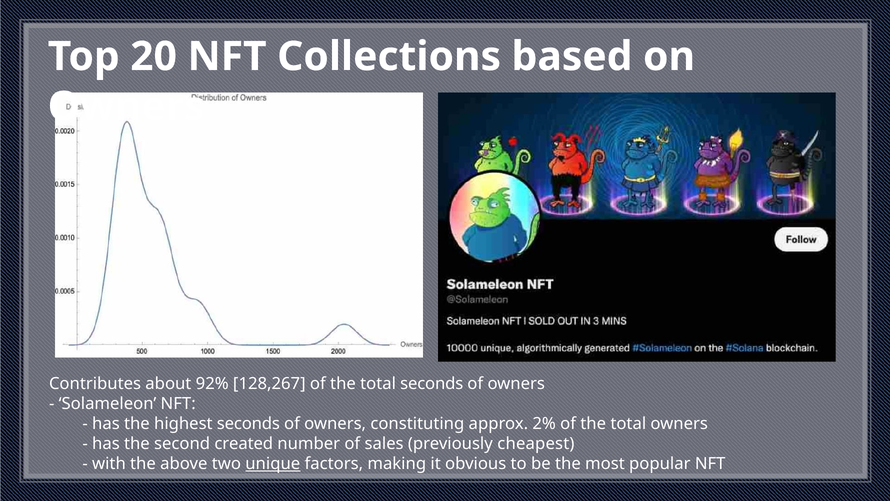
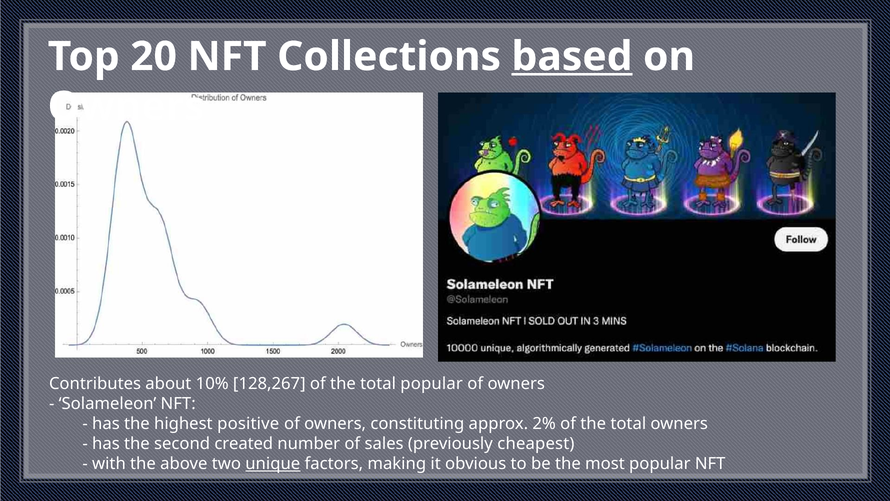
based underline: none -> present
92%: 92% -> 10%
total seconds: seconds -> popular
highest seconds: seconds -> positive
